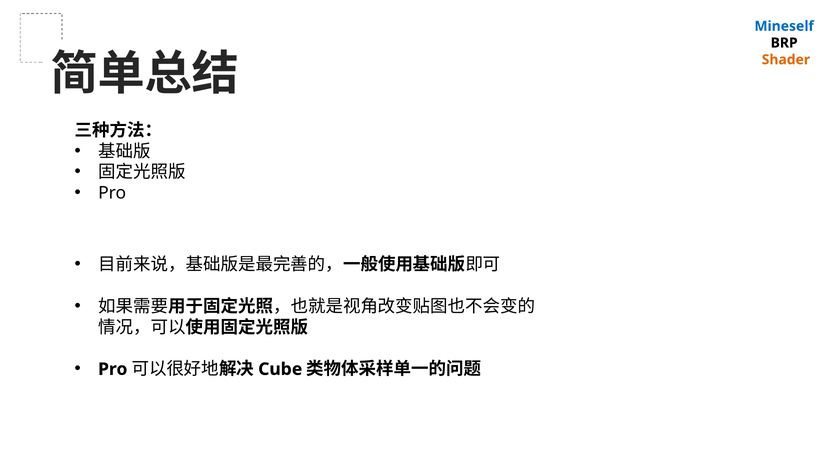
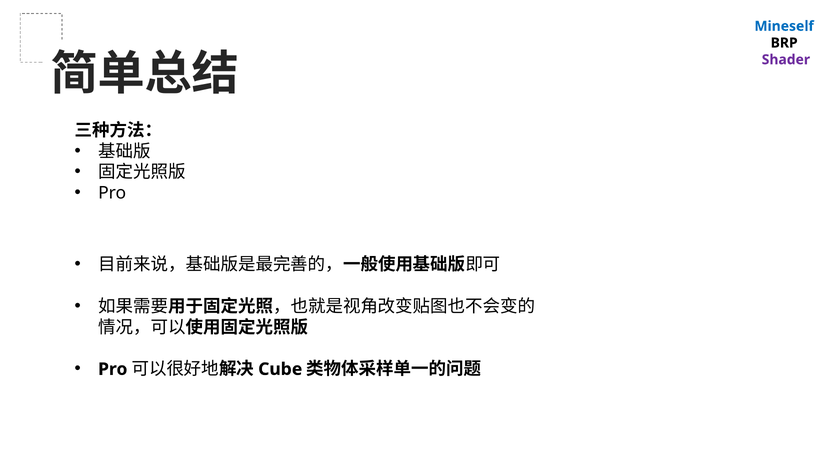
Shader colour: orange -> purple
